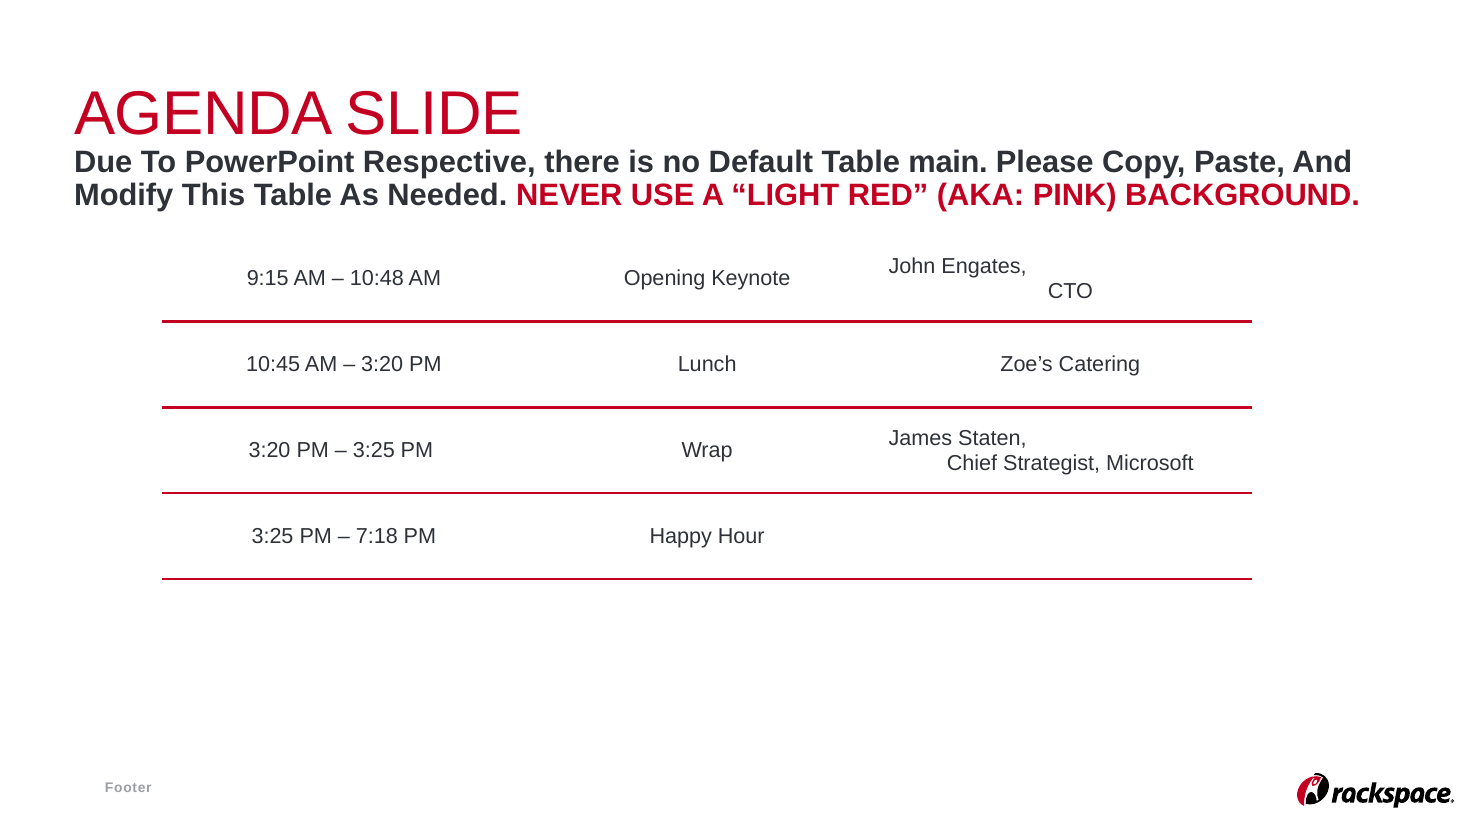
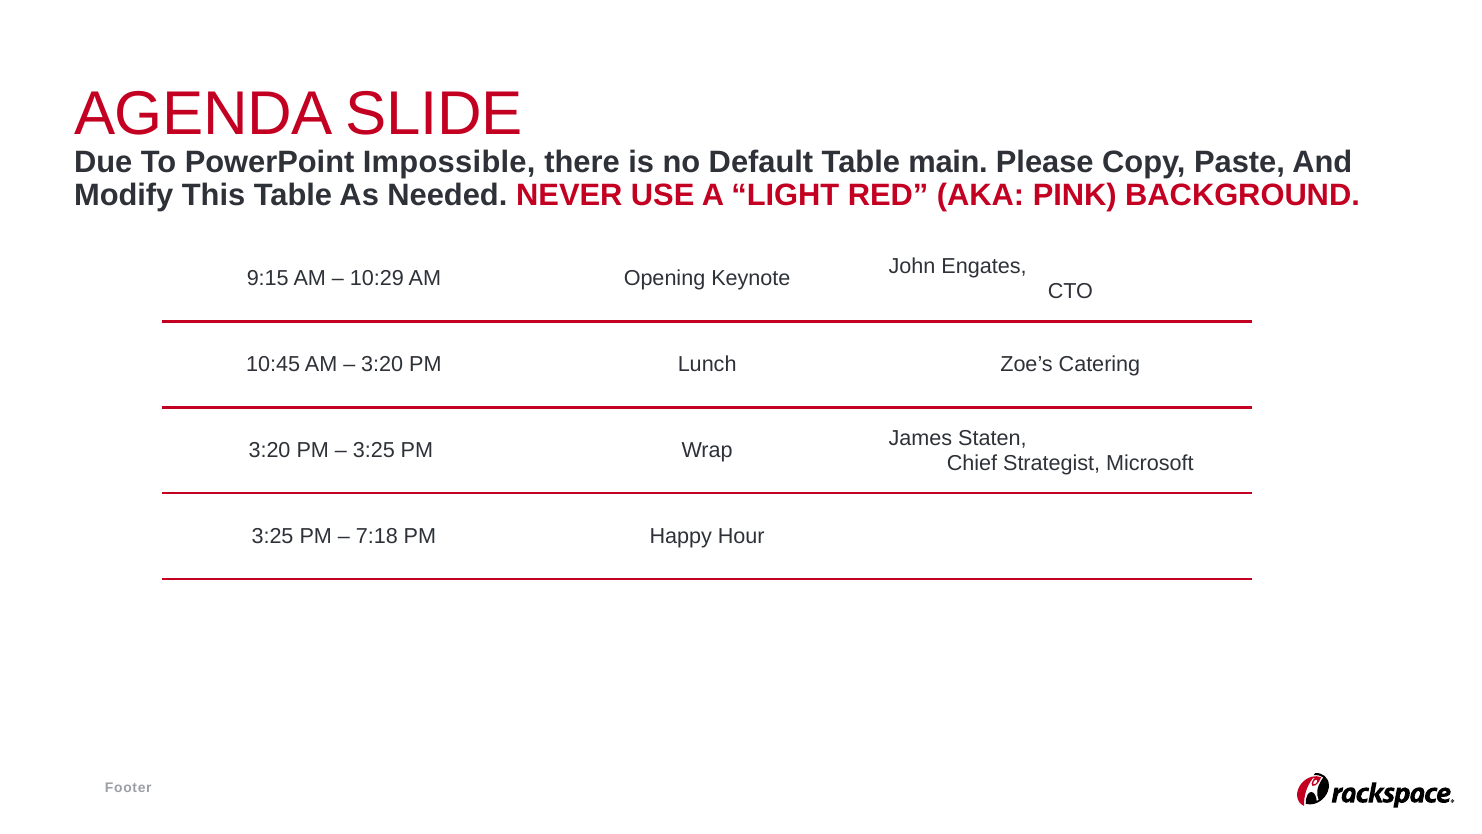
Respective: Respective -> Impossible
10:48: 10:48 -> 10:29
